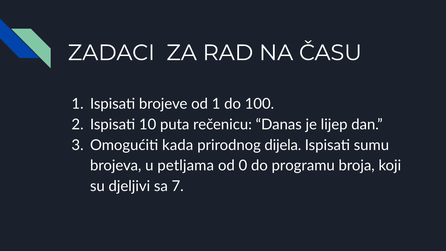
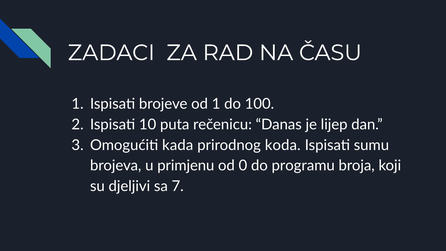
dijela: dijela -> koda
petljama: petljama -> primjenu
